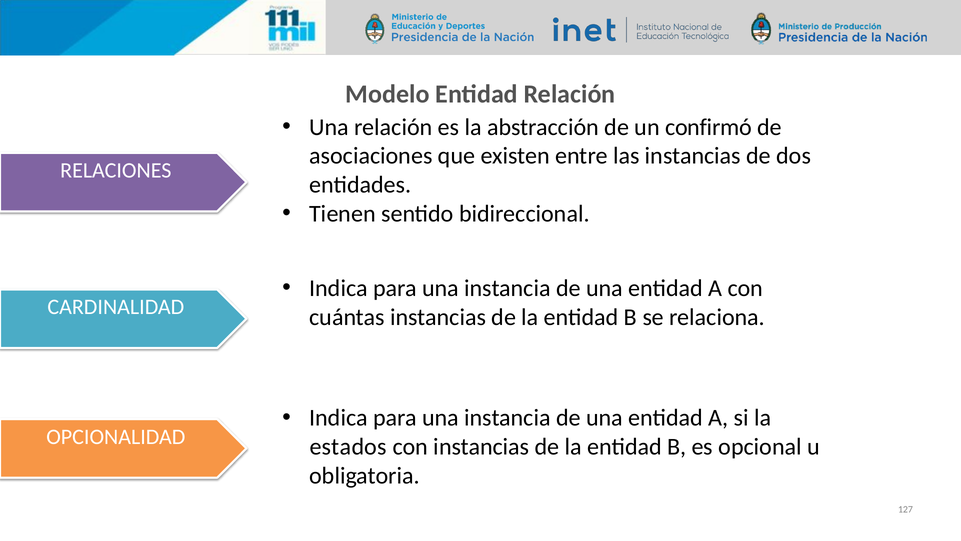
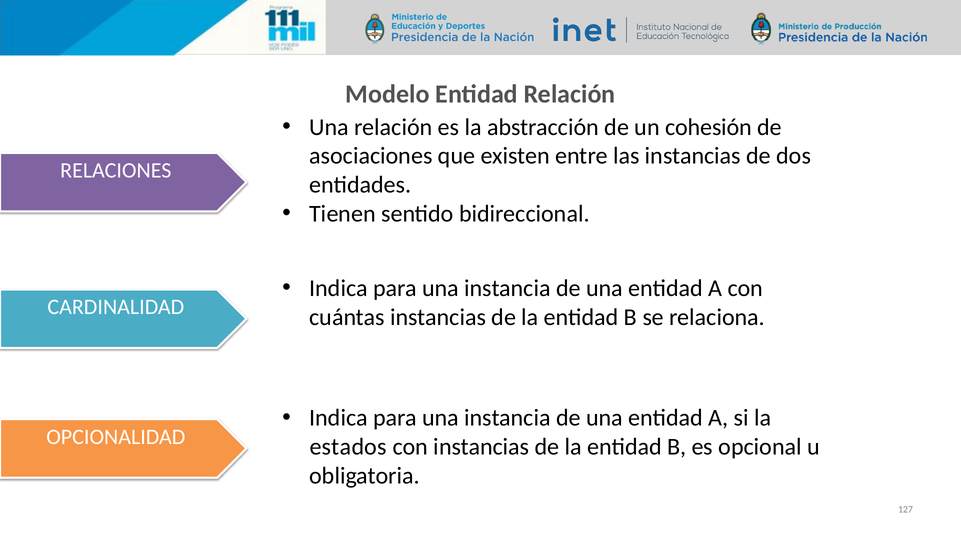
confirmó: confirmó -> cohesión
